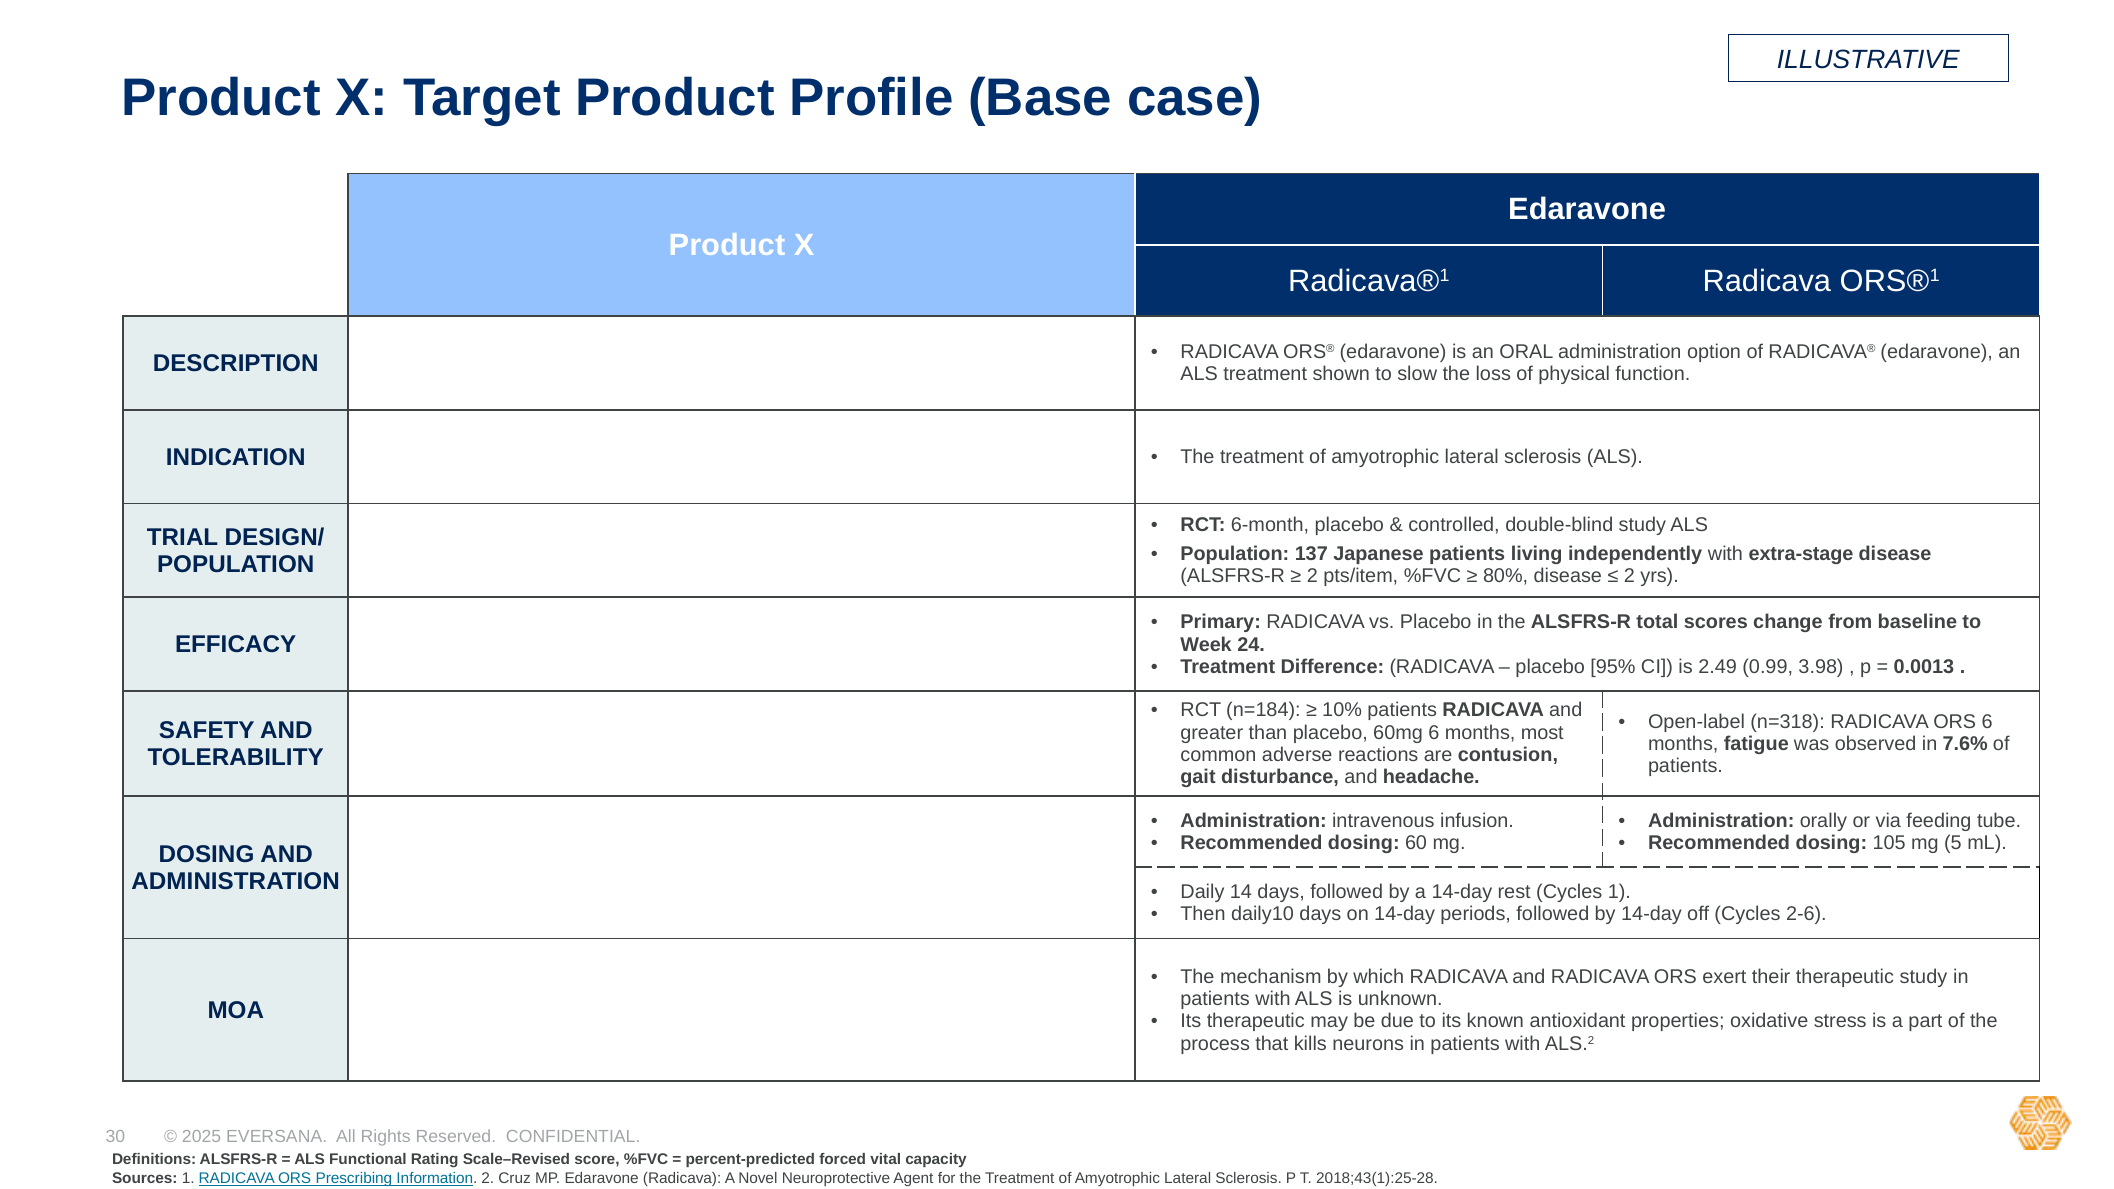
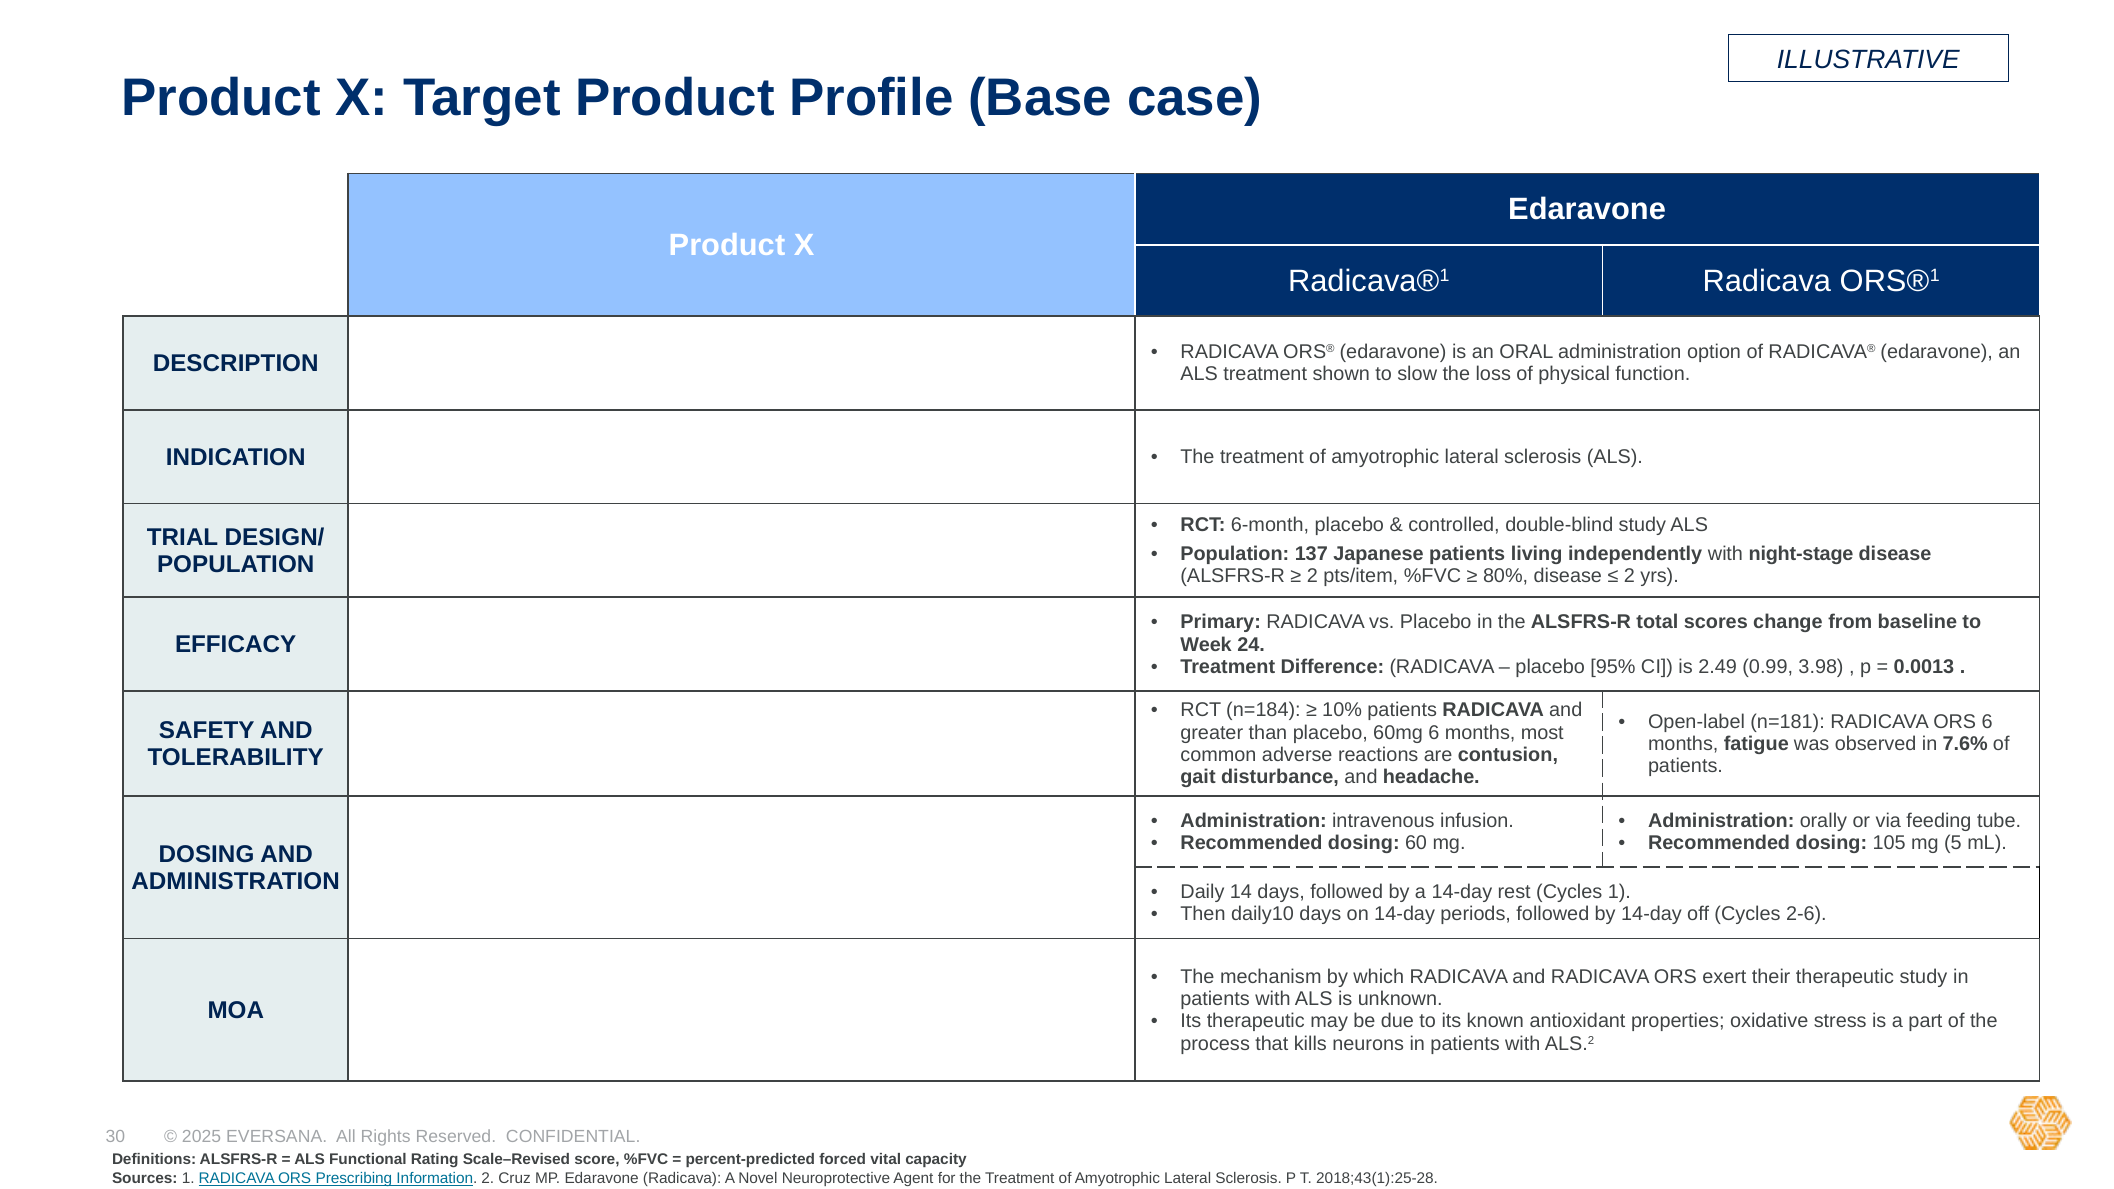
extra-stage: extra-stage -> night-stage
n=318: n=318 -> n=181
